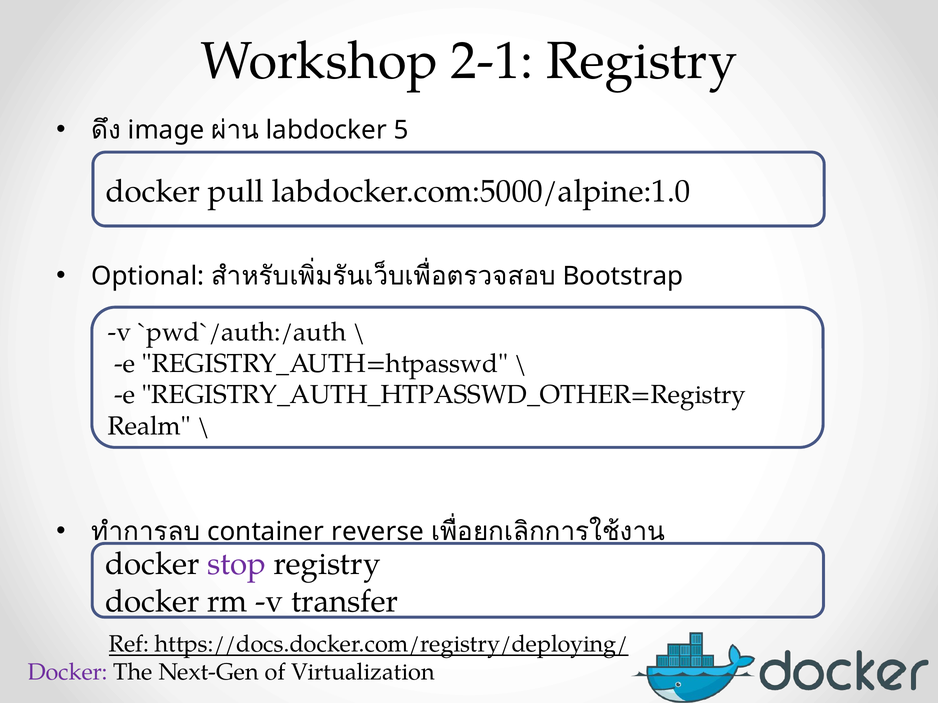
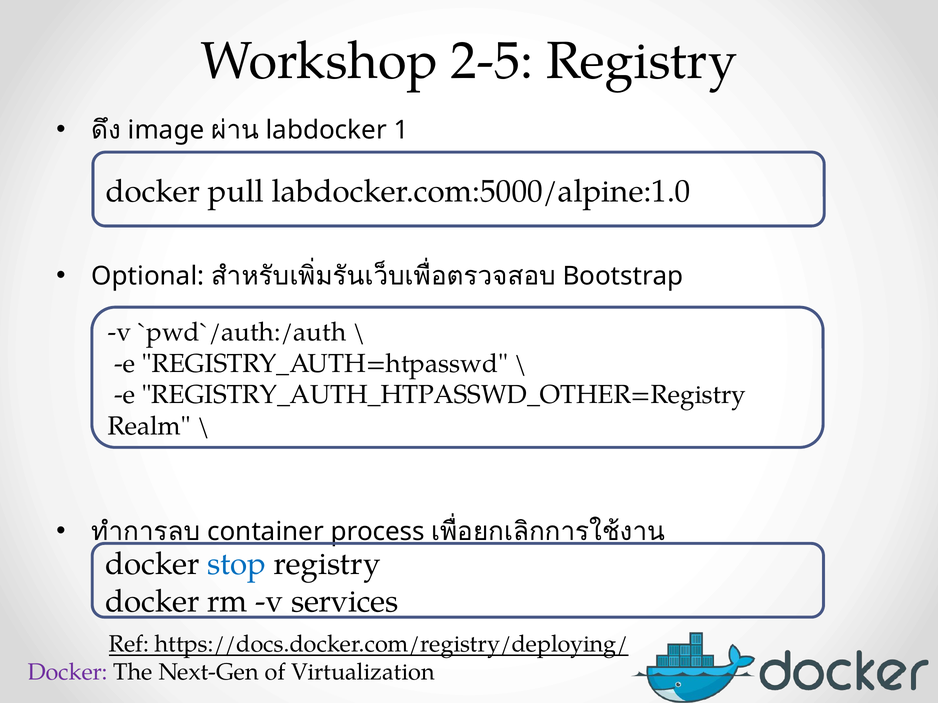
2-1: 2-1 -> 2-5
5: 5 -> 1
reverse: reverse -> process
stop colour: purple -> blue
transfer: transfer -> services
